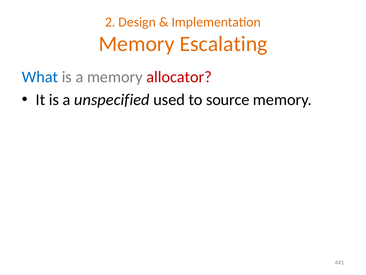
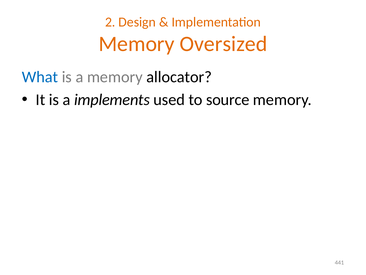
Escalating: Escalating -> Oversized
allocator colour: red -> black
unspecified: unspecified -> implements
